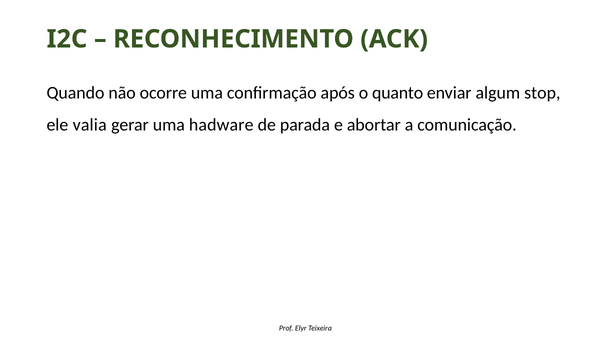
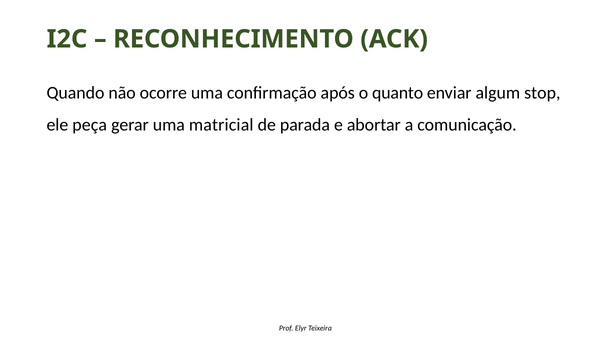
valia: valia -> peça
hadware: hadware -> matricial
